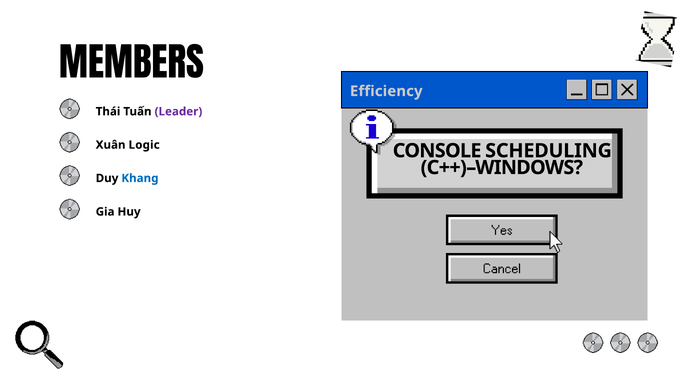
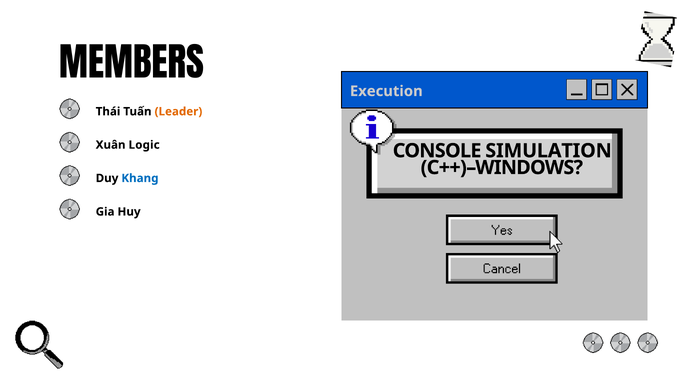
Efficiency: Efficiency -> Execution
Leader colour: purple -> orange
SCHEDULING: SCHEDULING -> SIMULATION
